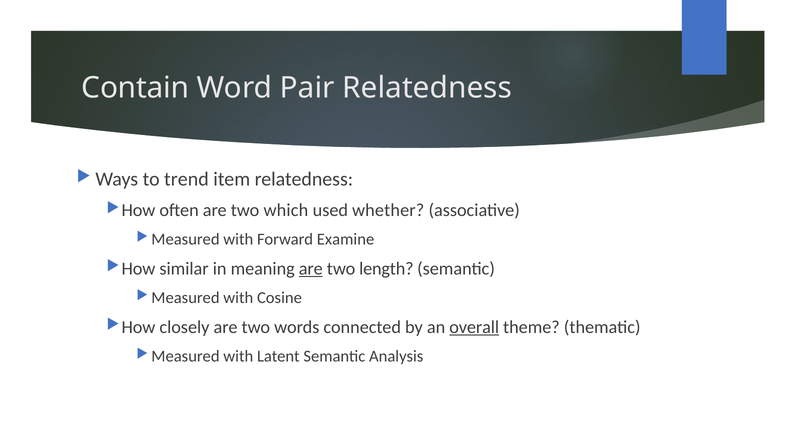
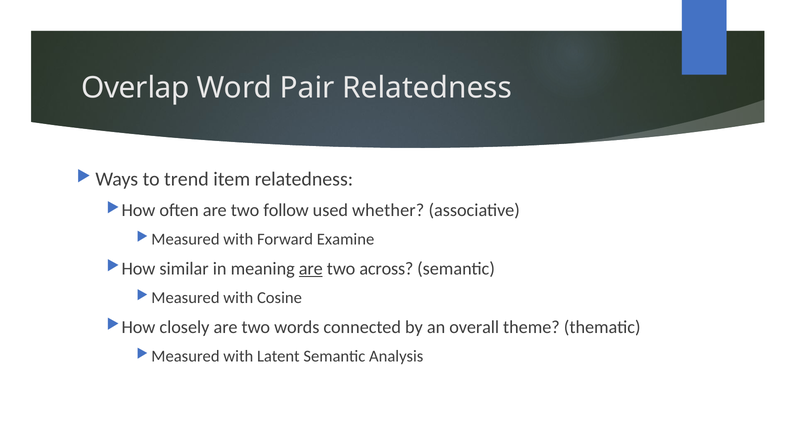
Contain: Contain -> Overlap
which: which -> follow
length: length -> across
overall underline: present -> none
